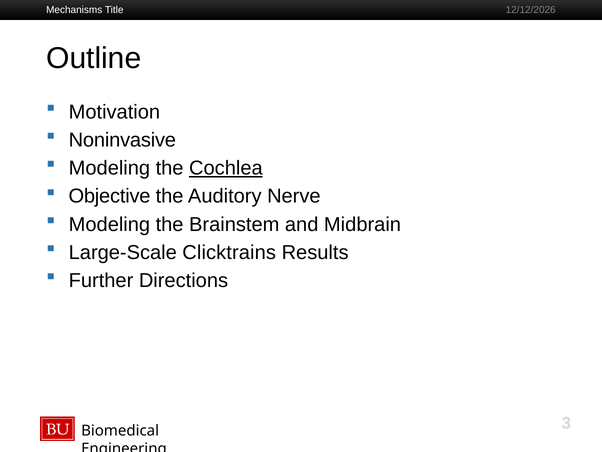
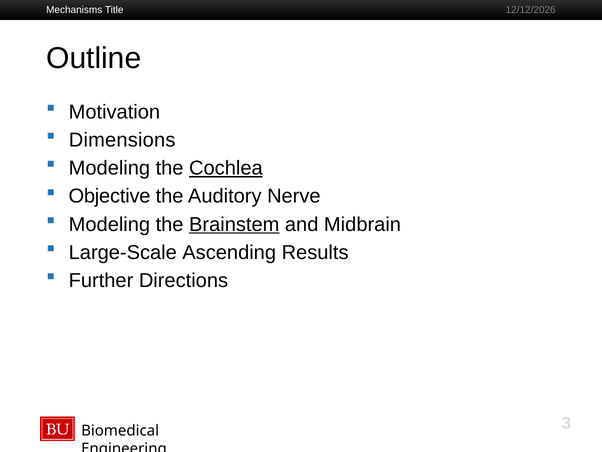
Noninvasive: Noninvasive -> Dimensions
Brainstem underline: none -> present
Clicktrains: Clicktrains -> Ascending
